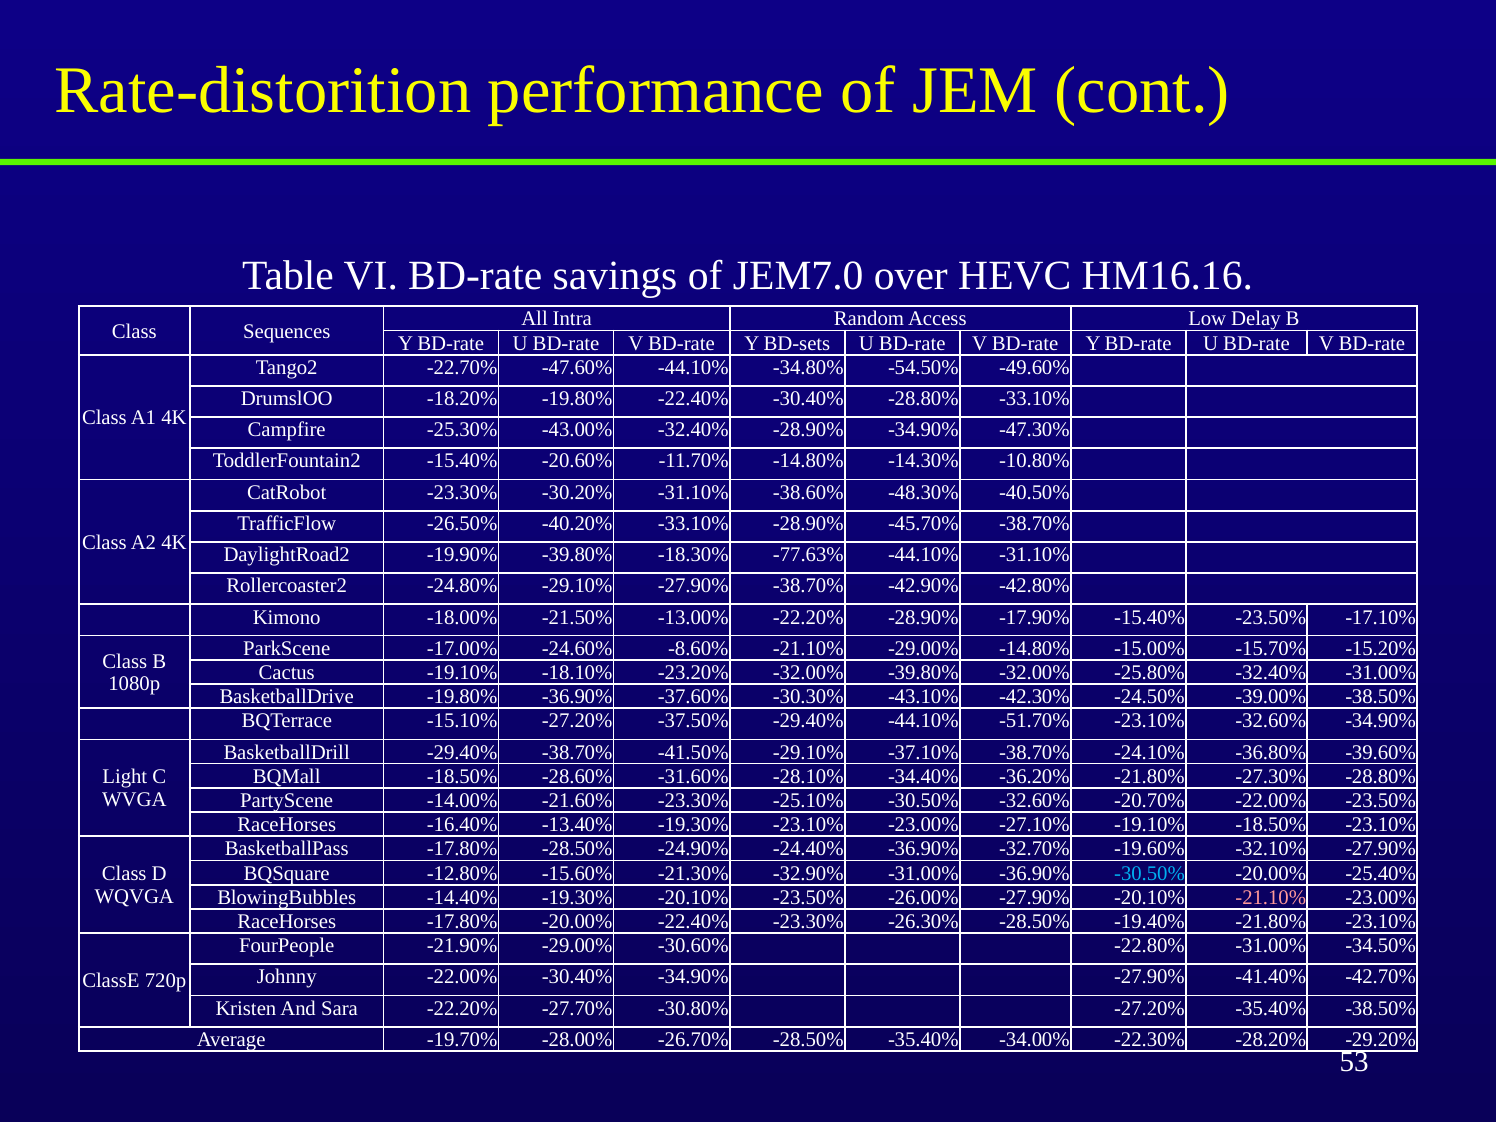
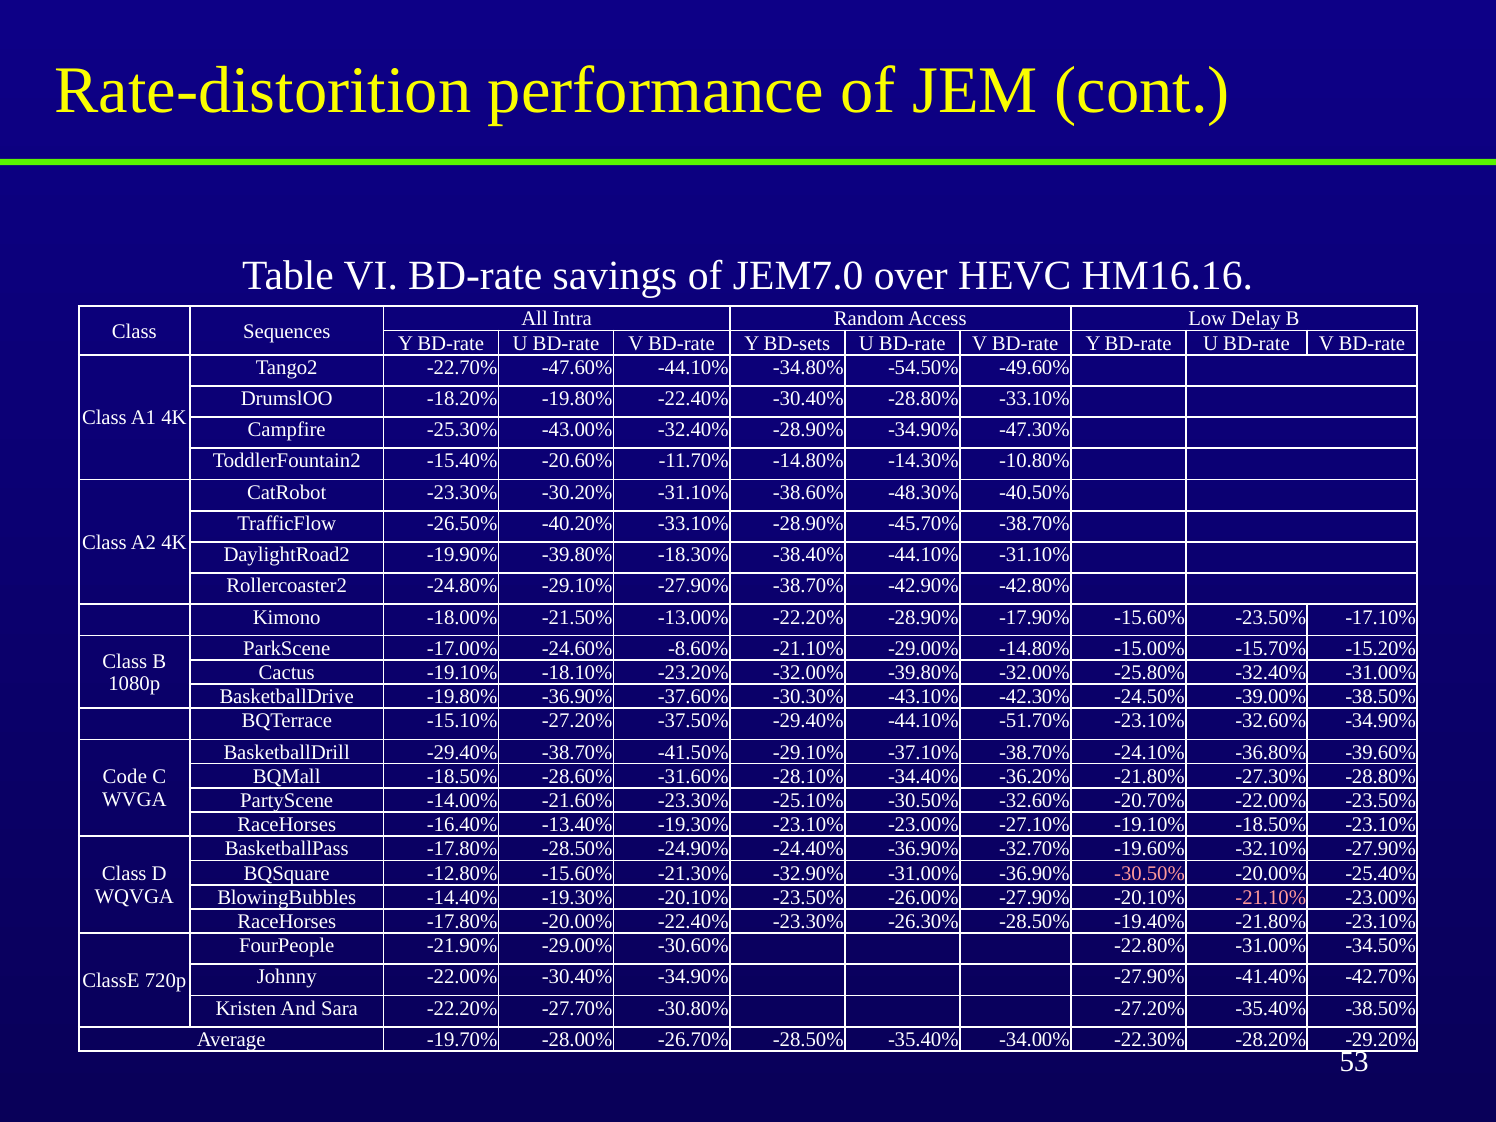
-77.63%: -77.63% -> -38.40%
-17.90% -15.40%: -15.40% -> -15.60%
Light: Light -> Code
-30.50% at (1150, 873) colour: light blue -> pink
